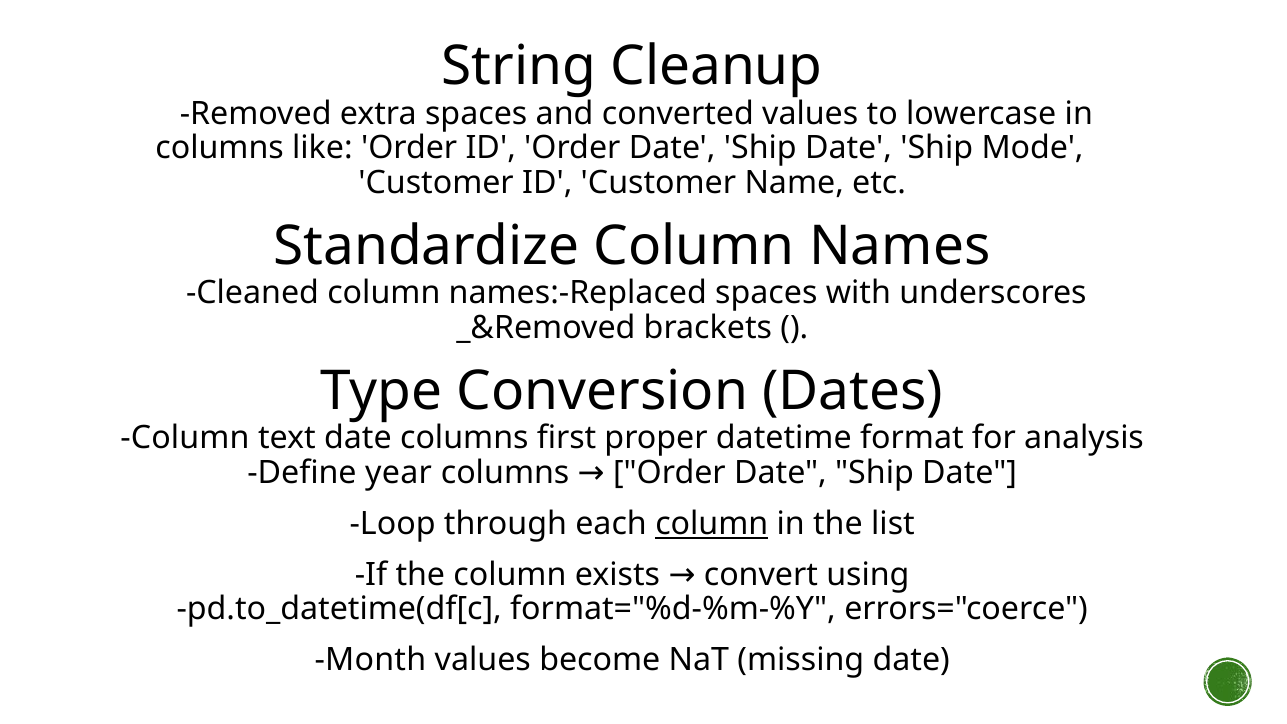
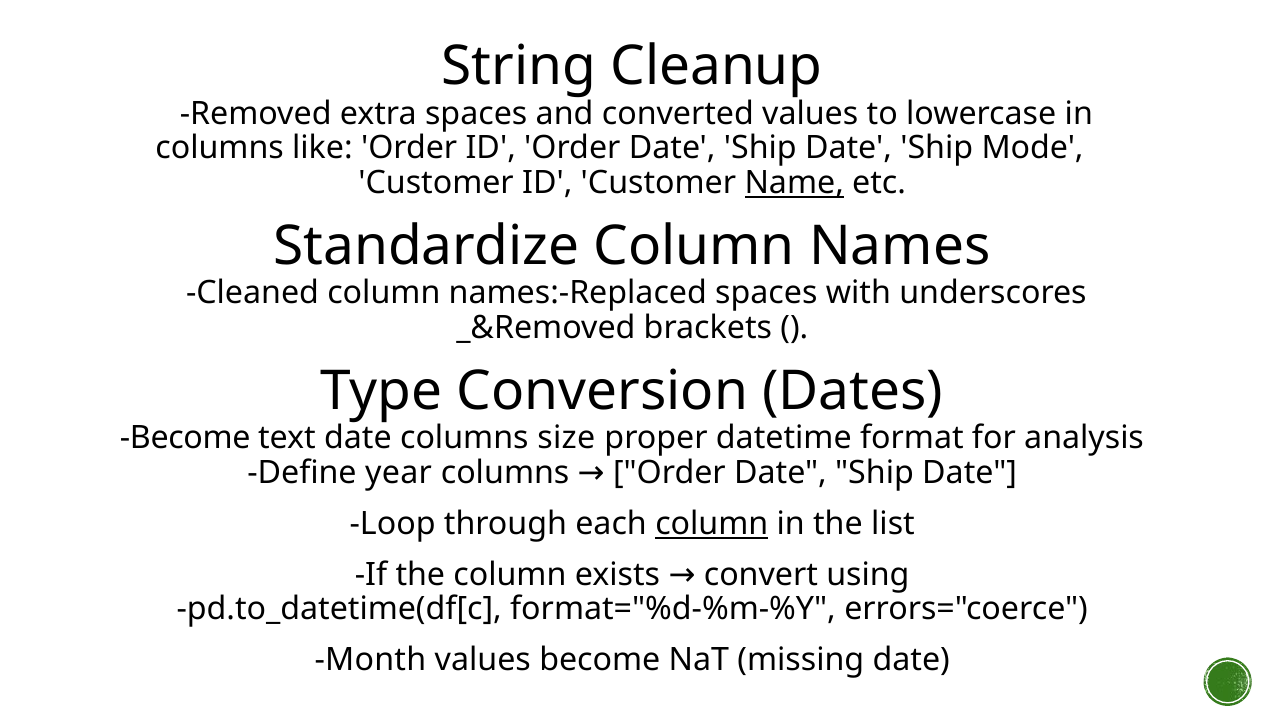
Name underline: none -> present
Column at (185, 438): Column -> Become
first: first -> size
